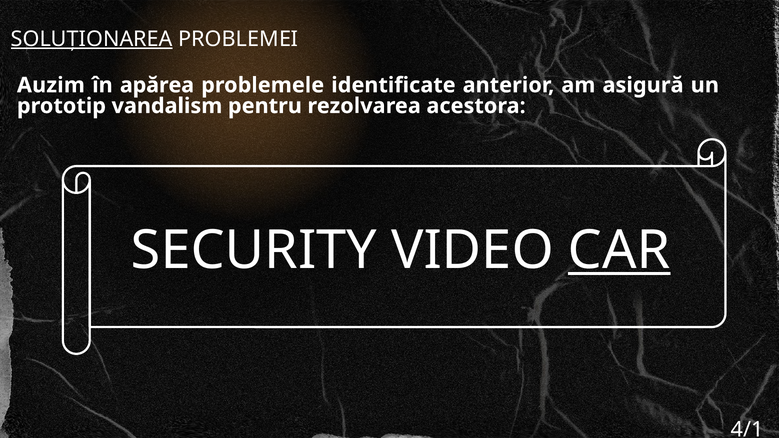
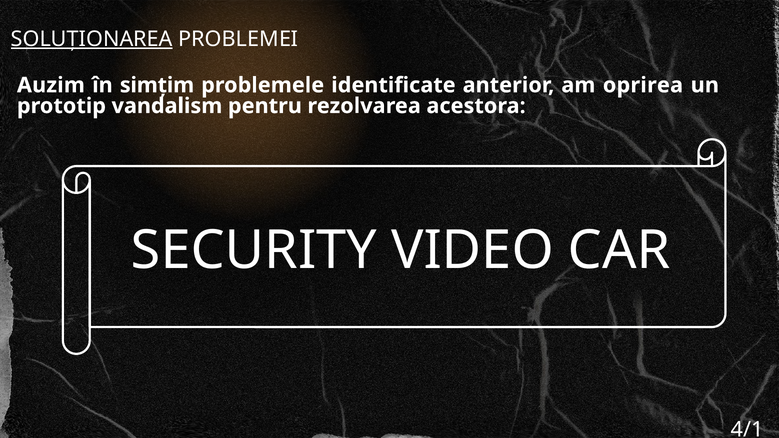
apărea: apărea -> simțim
asigură: asigură -> oprirea
CAR underline: present -> none
